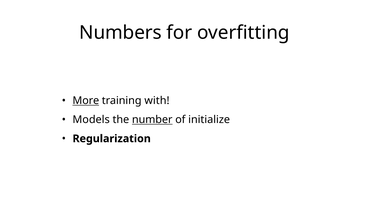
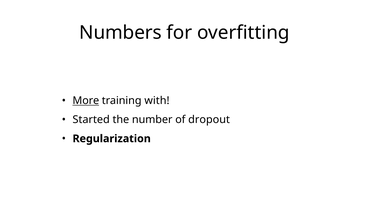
Models: Models -> Started
number underline: present -> none
initialize: initialize -> dropout
